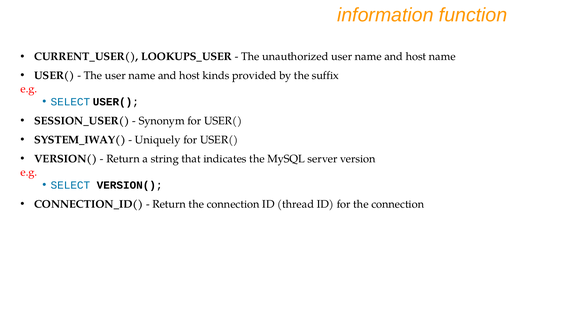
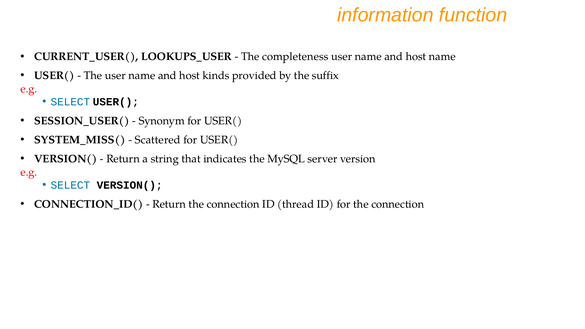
unauthorized: unauthorized -> completeness
SYSTEM_IWAY(: SYSTEM_IWAY( -> SYSTEM_MISS(
Uniquely: Uniquely -> Scattered
